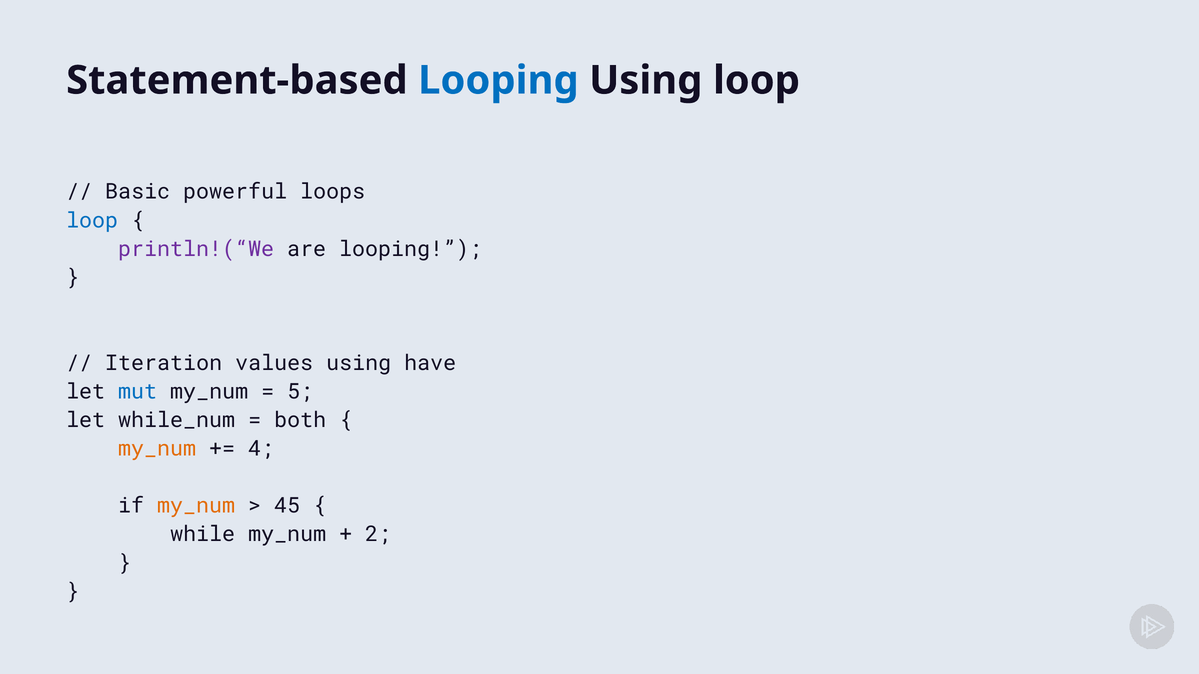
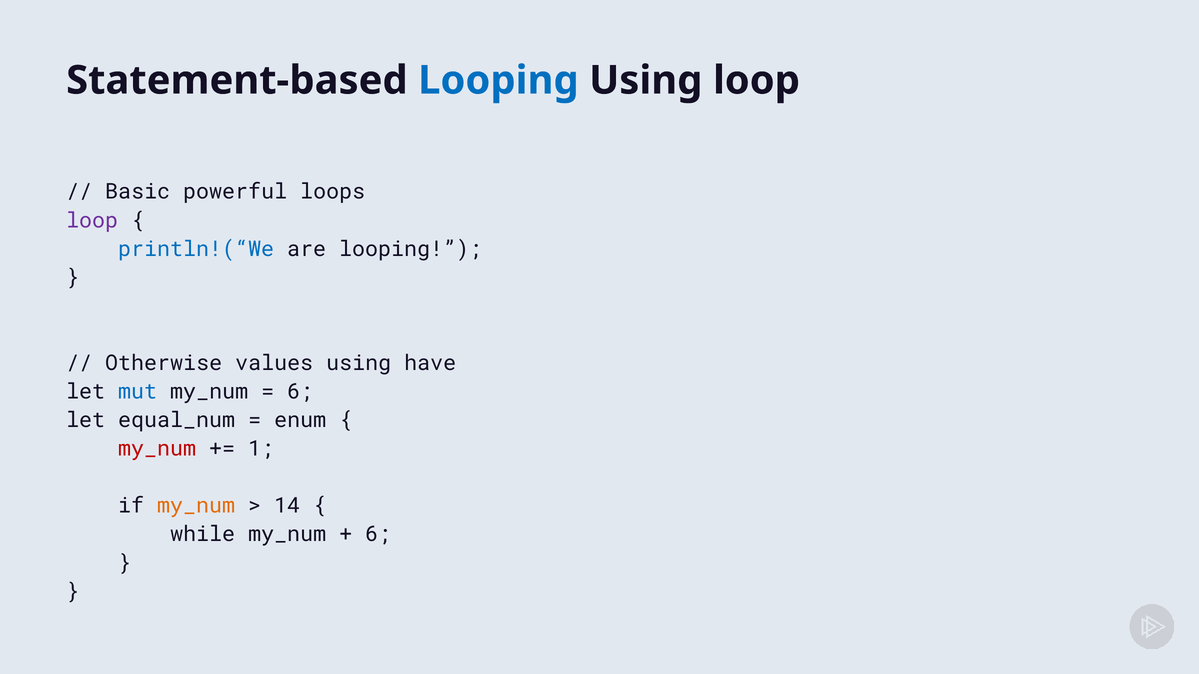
loop at (92, 221) colour: blue -> purple
println!(“We colour: purple -> blue
Iteration: Iteration -> Otherwise
5 at (300, 392): 5 -> 6
while_num: while_num -> equal_num
both: both -> enum
my_num at (157, 449) colour: orange -> red
4: 4 -> 1
45: 45 -> 14
2 at (378, 535): 2 -> 6
